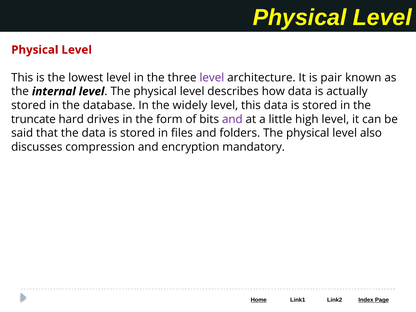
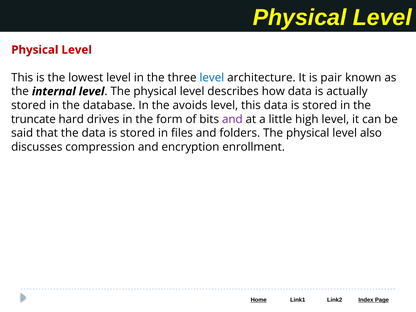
level at (212, 78) colour: purple -> blue
widely: widely -> avoids
mandatory: mandatory -> enrollment
